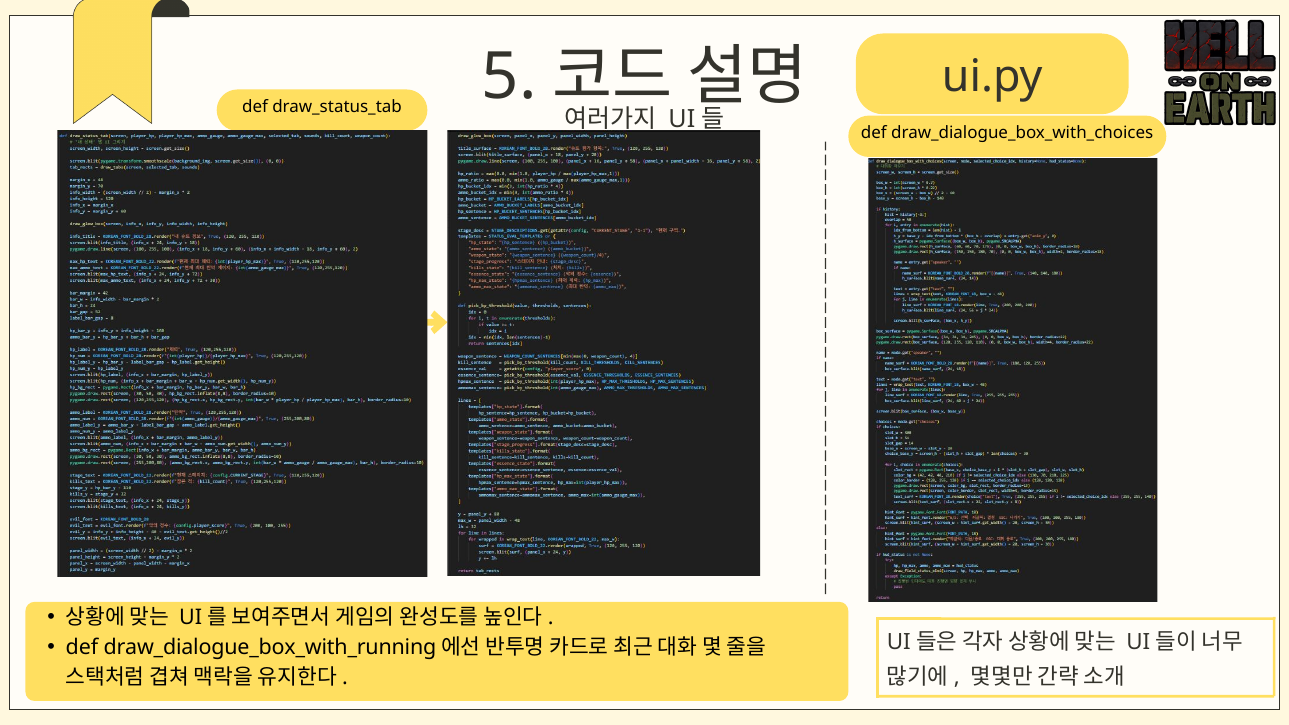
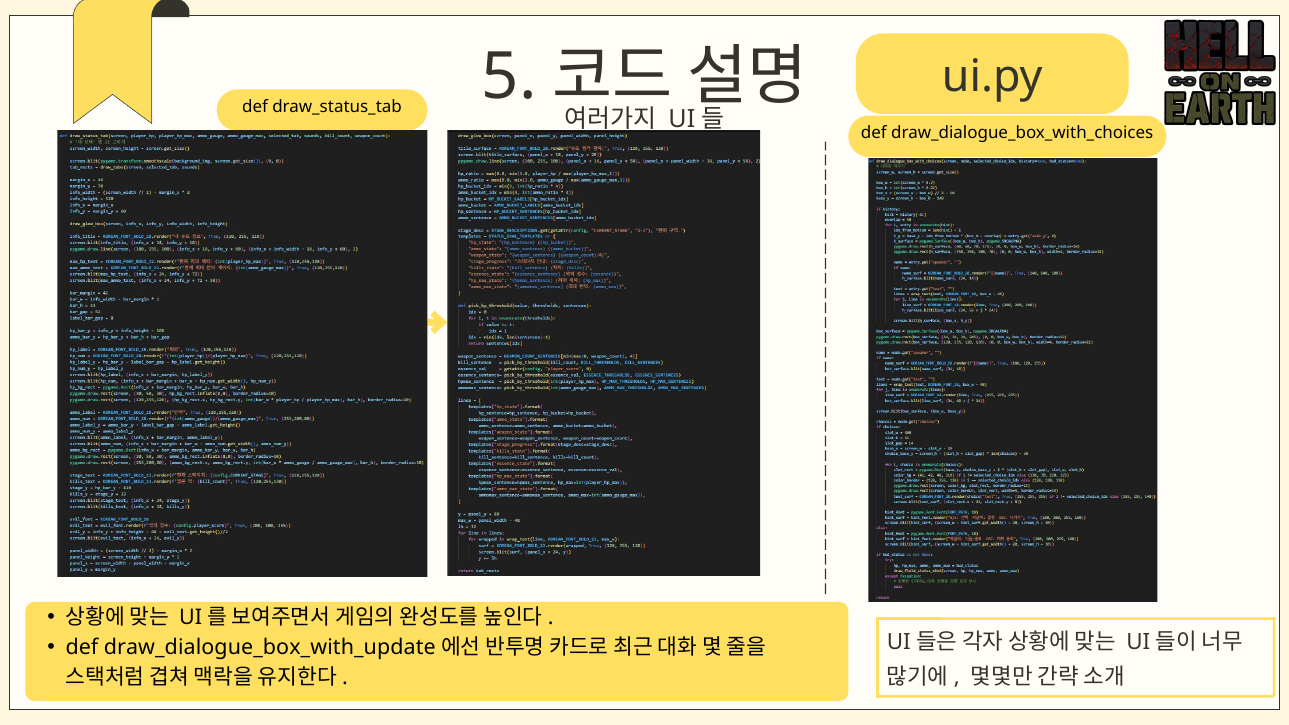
draw_dialogue_box_with_running: draw_dialogue_box_with_running -> draw_dialogue_box_with_update
